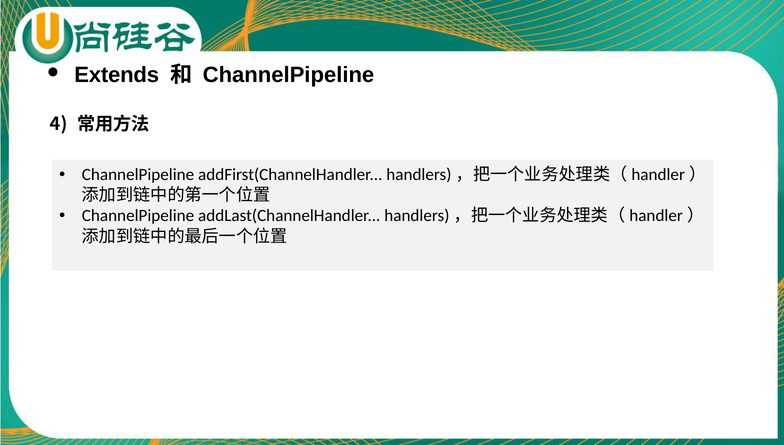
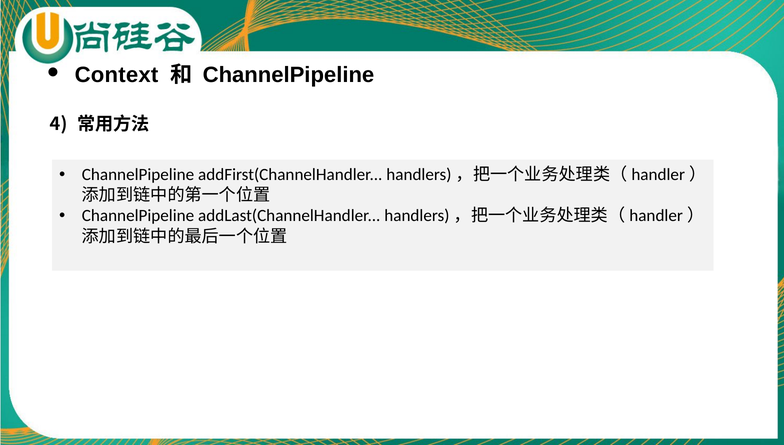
Extends: Extends -> Context
